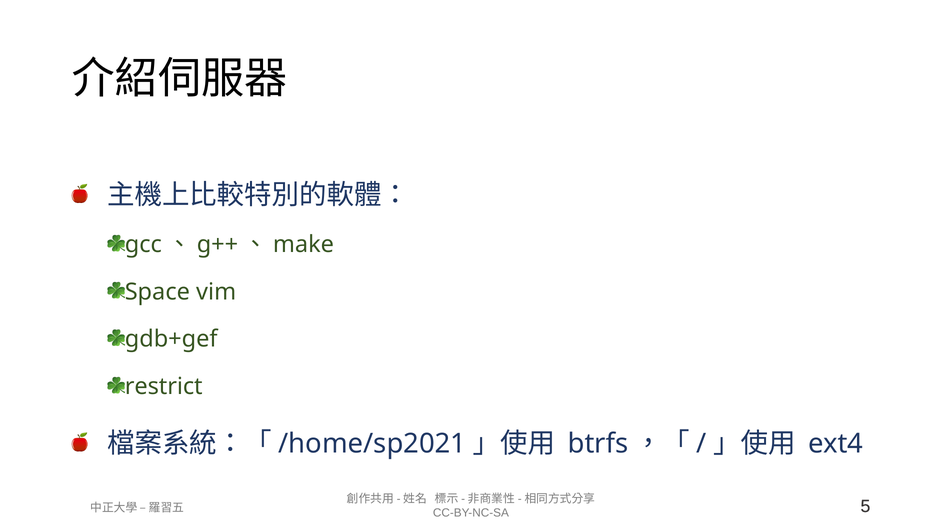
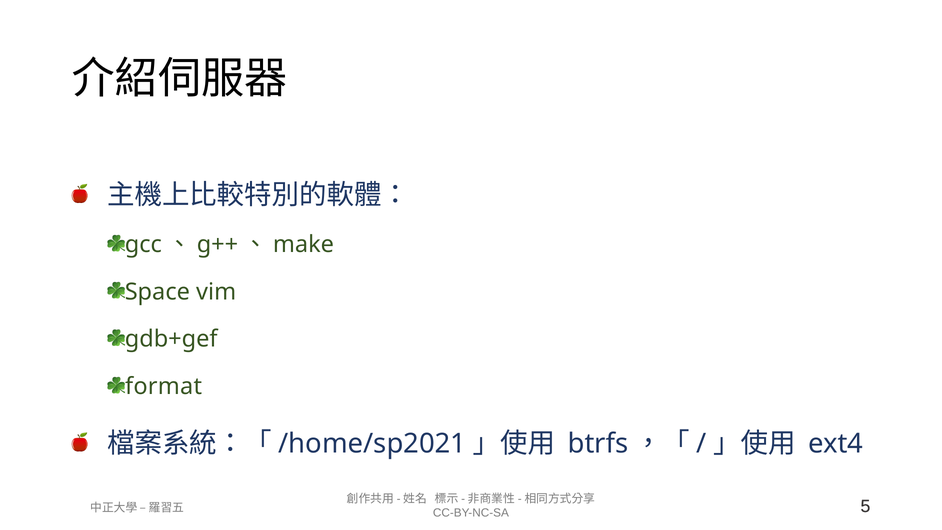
restrict: restrict -> format
